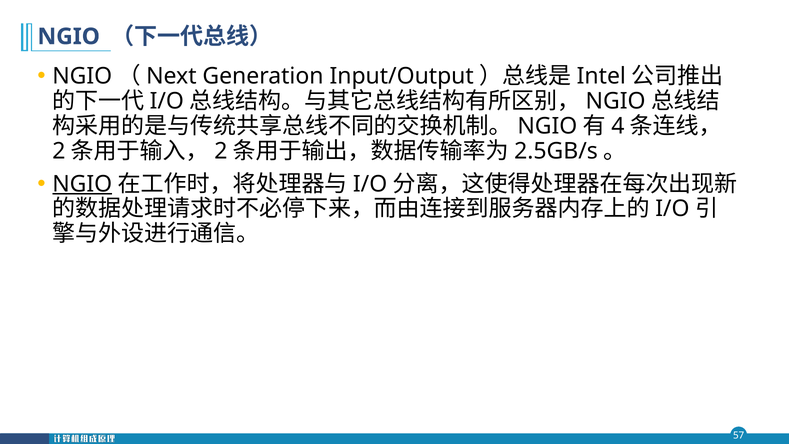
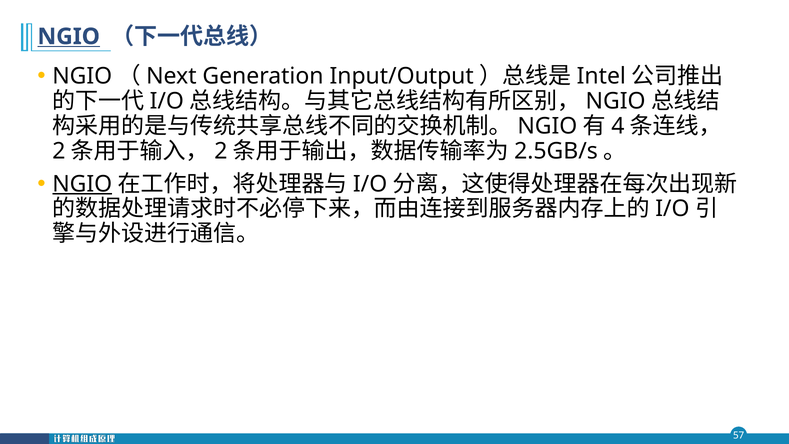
NGIO at (69, 37) underline: none -> present
